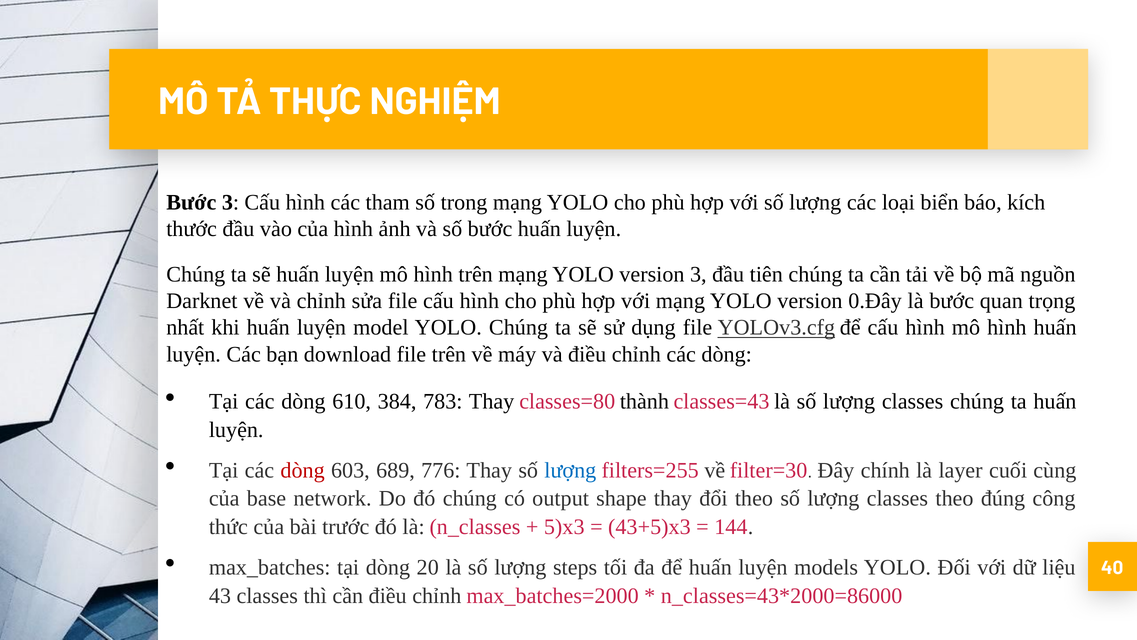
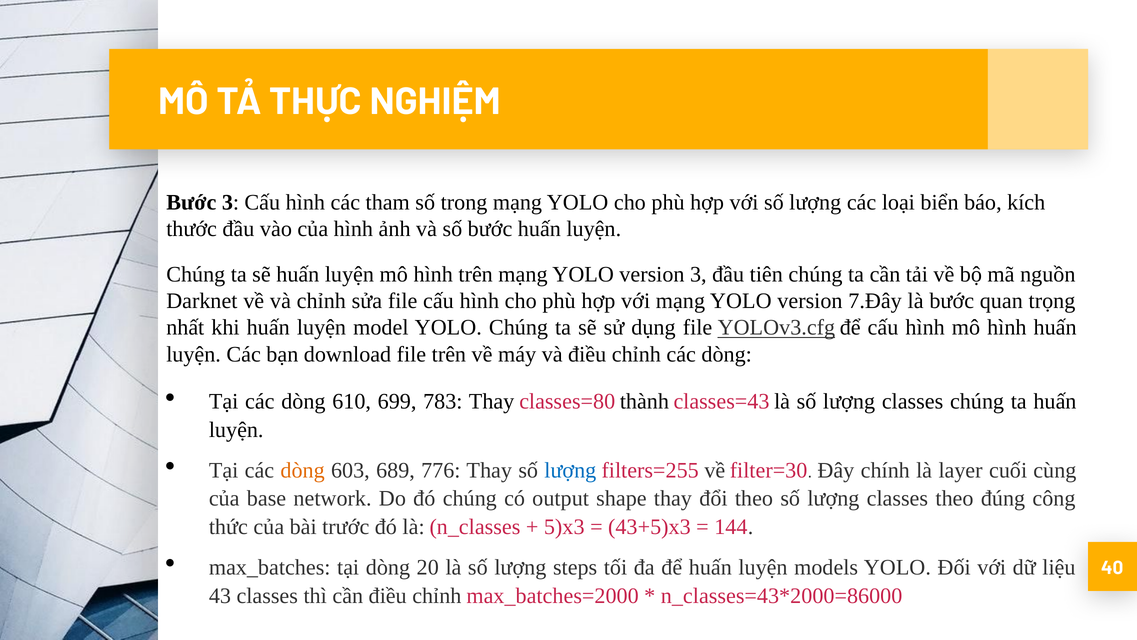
0.Đây: 0.Đây -> 7.Đây
384: 384 -> 699
dòng at (303, 470) colour: red -> orange
